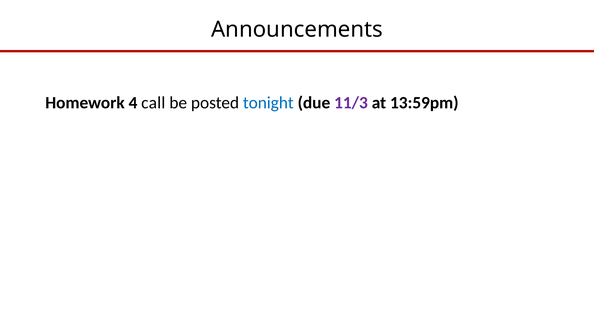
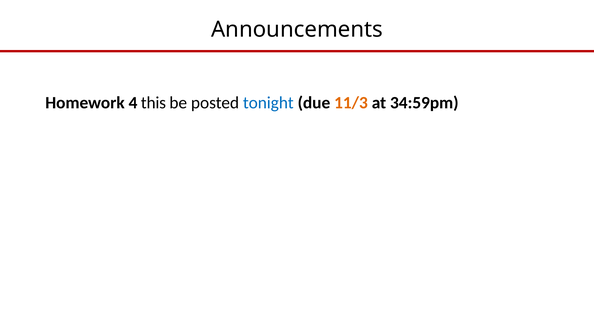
call: call -> this
11/3 colour: purple -> orange
13:59pm: 13:59pm -> 34:59pm
